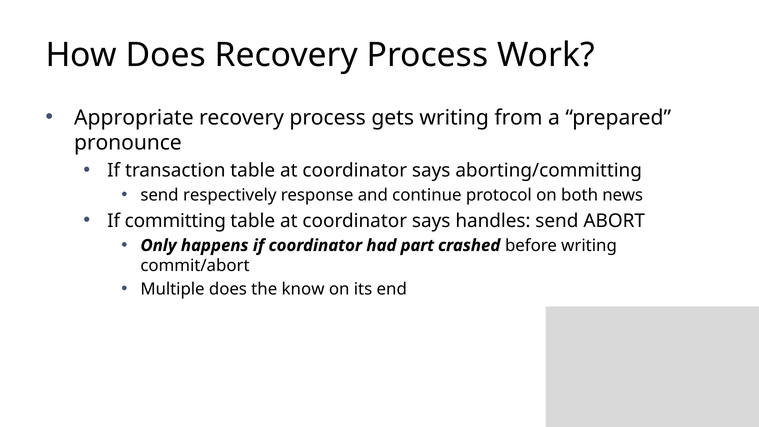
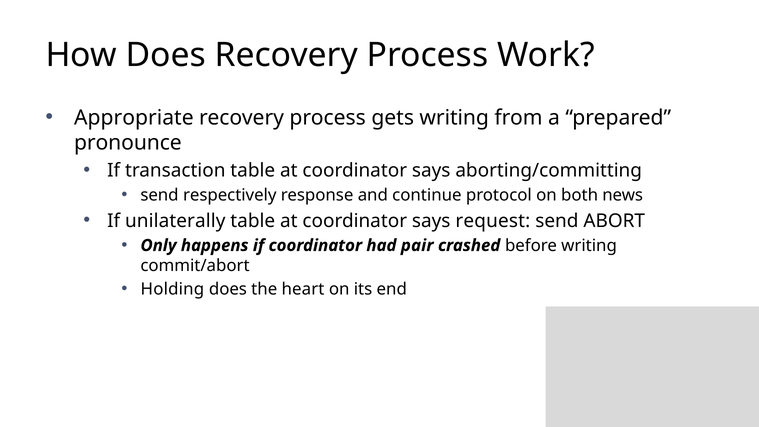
committing: committing -> unilaterally
handles: handles -> request
part: part -> pair
Multiple: Multiple -> Holding
know: know -> heart
